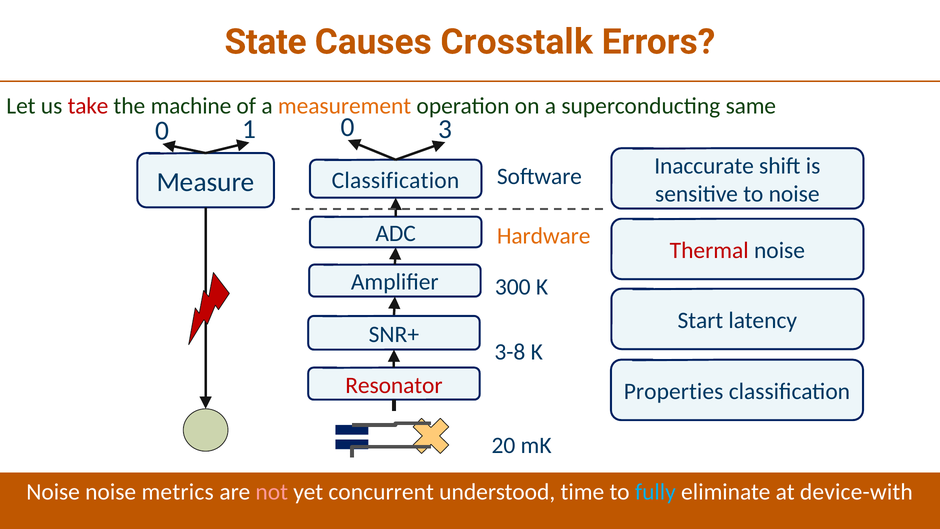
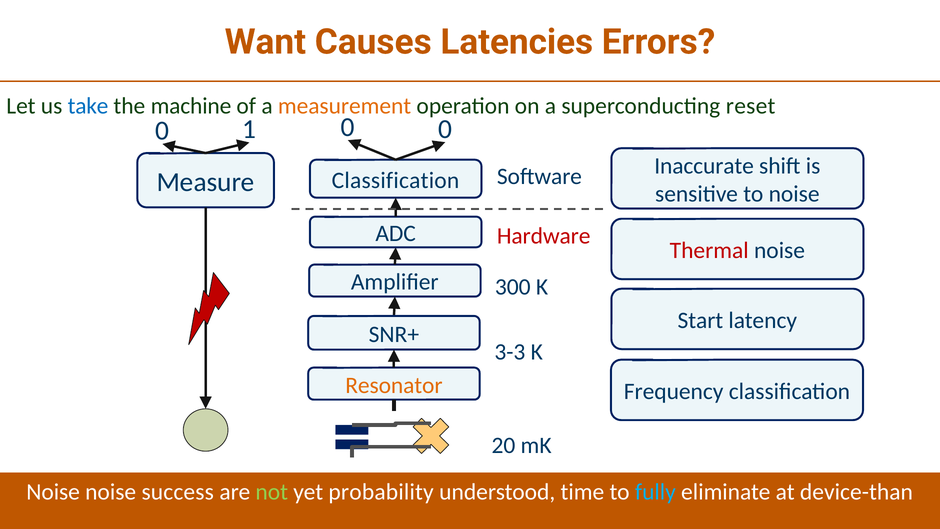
State: State -> Want
Crosstalk: Crosstalk -> Latencies
take colour: red -> blue
same: same -> reset
0 3: 3 -> 0
Hardware colour: orange -> red
3-8: 3-8 -> 3-3
Resonator colour: red -> orange
Properties: Properties -> Frequency
metrics: metrics -> success
not colour: pink -> light green
concurrent: concurrent -> probability
device-with: device-with -> device-than
